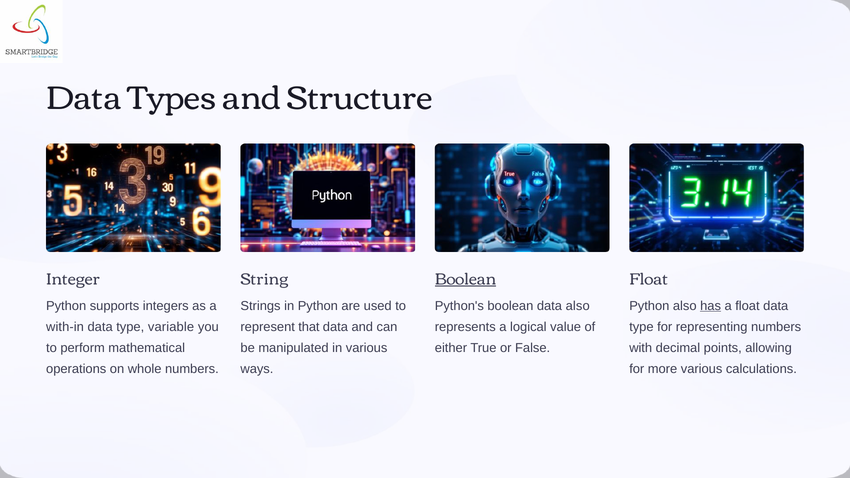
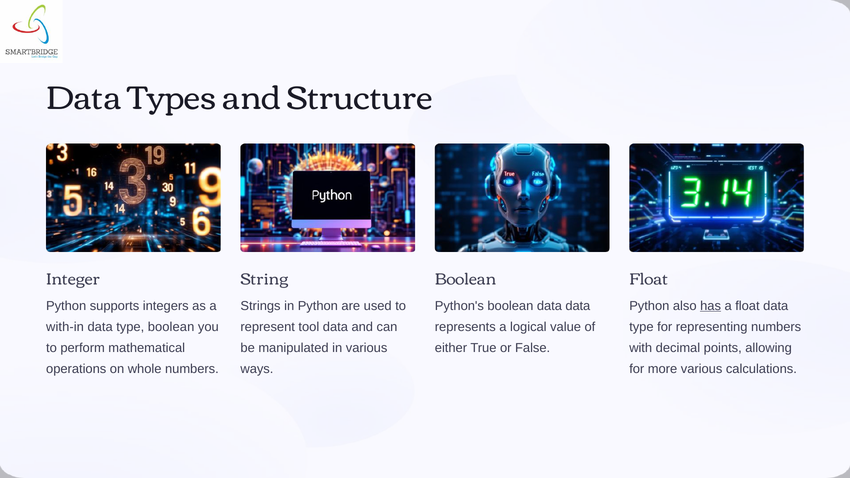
Boolean at (466, 279) underline: present -> none
data also: also -> data
type variable: variable -> boolean
that: that -> tool
